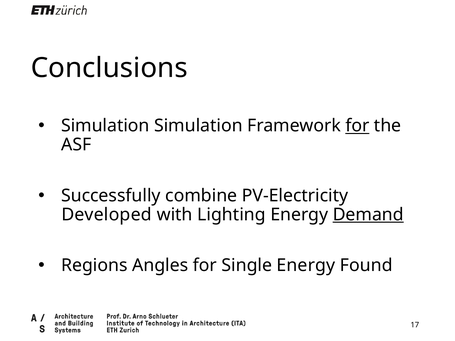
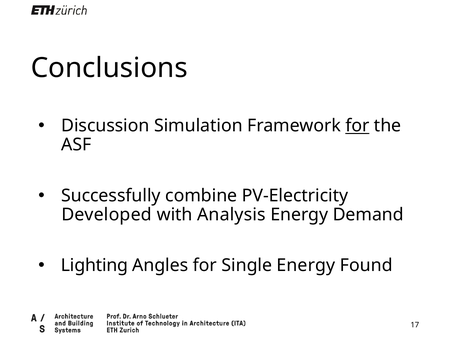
Simulation at (105, 126): Simulation -> Discussion
Lighting: Lighting -> Analysis
Demand underline: present -> none
Regions: Regions -> Lighting
